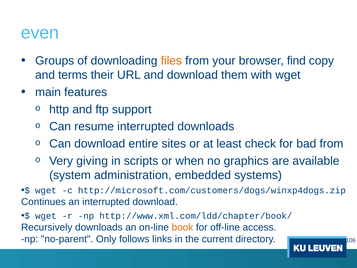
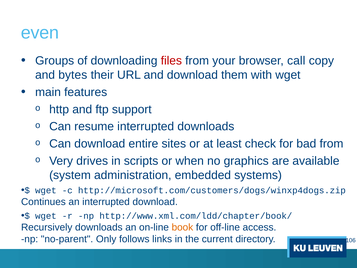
files colour: orange -> red
find: find -> call
terms: terms -> bytes
giving: giving -> drives
